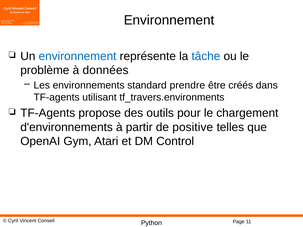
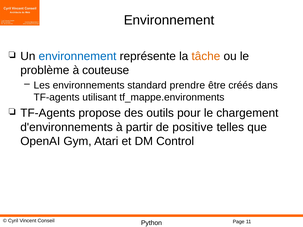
tâche colour: blue -> orange
données: données -> couteuse
tf_travers.environments: tf_travers.environments -> tf_mappe.environments
